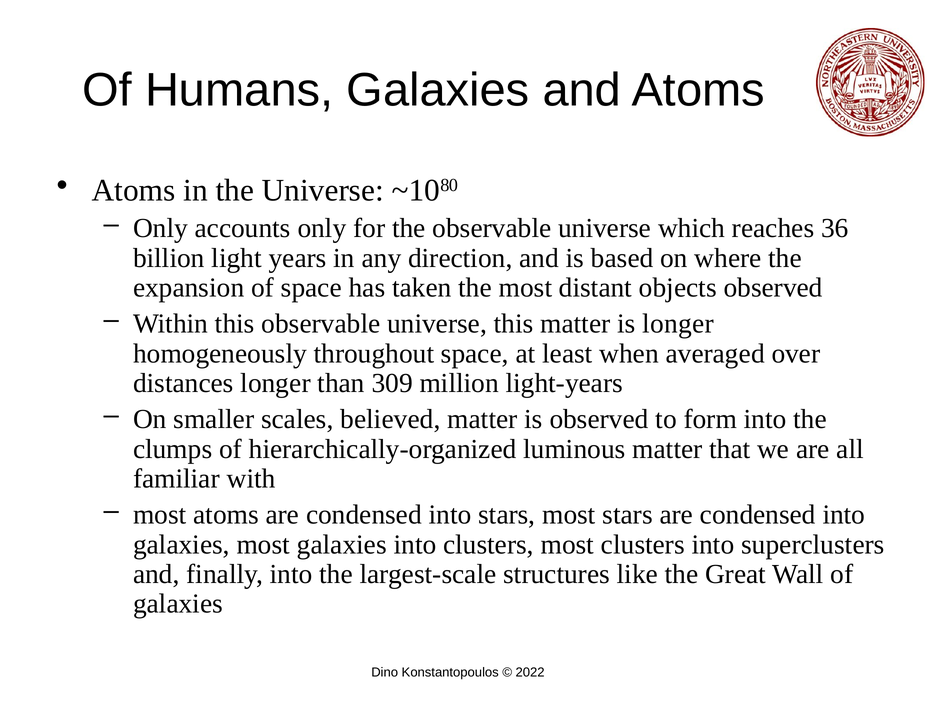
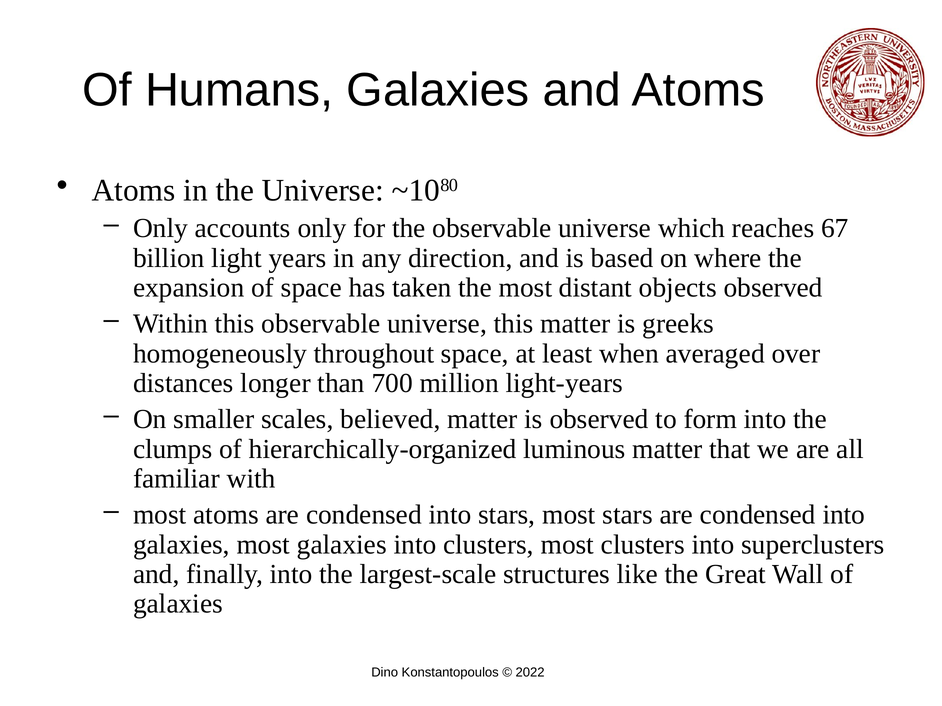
36: 36 -> 67
is longer: longer -> greeks
309: 309 -> 700
